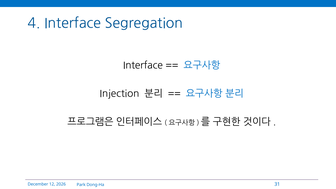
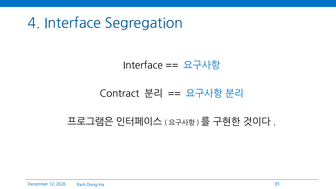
Injection: Injection -> Contract
